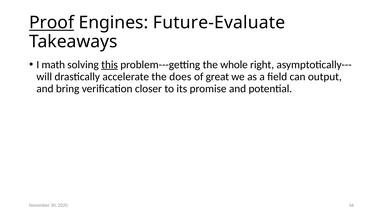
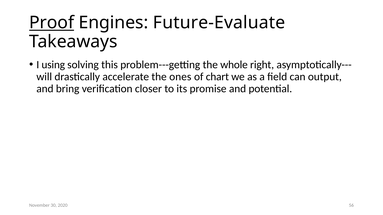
math: math -> using
this underline: present -> none
does: does -> ones
great: great -> chart
